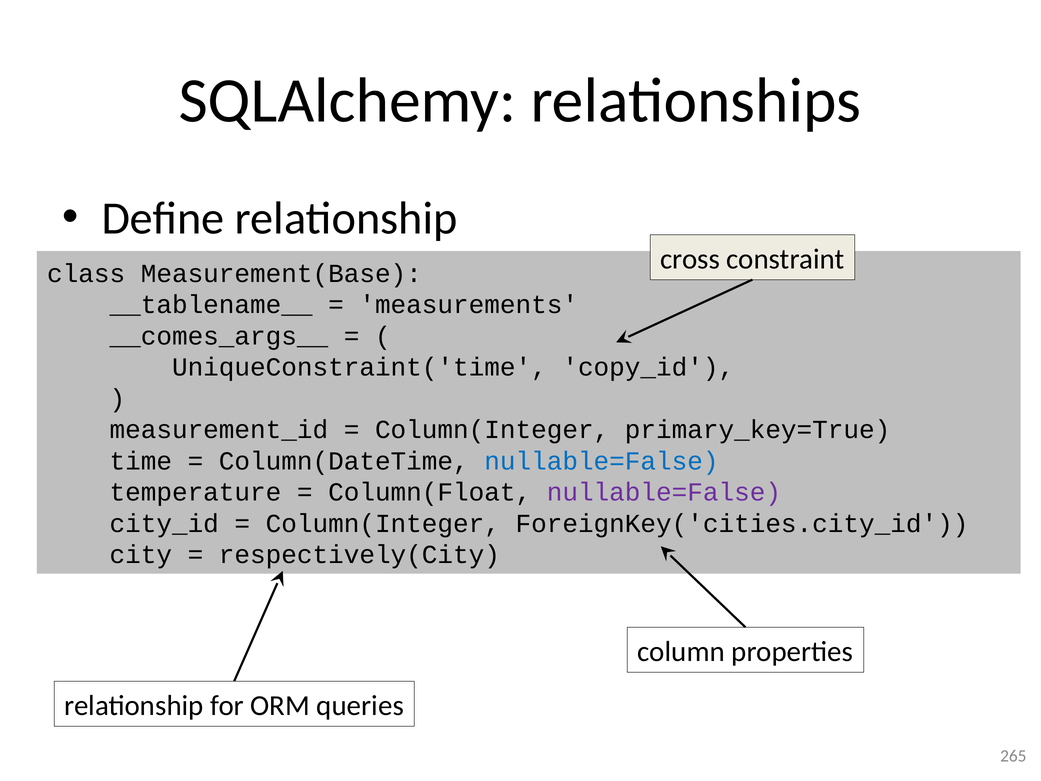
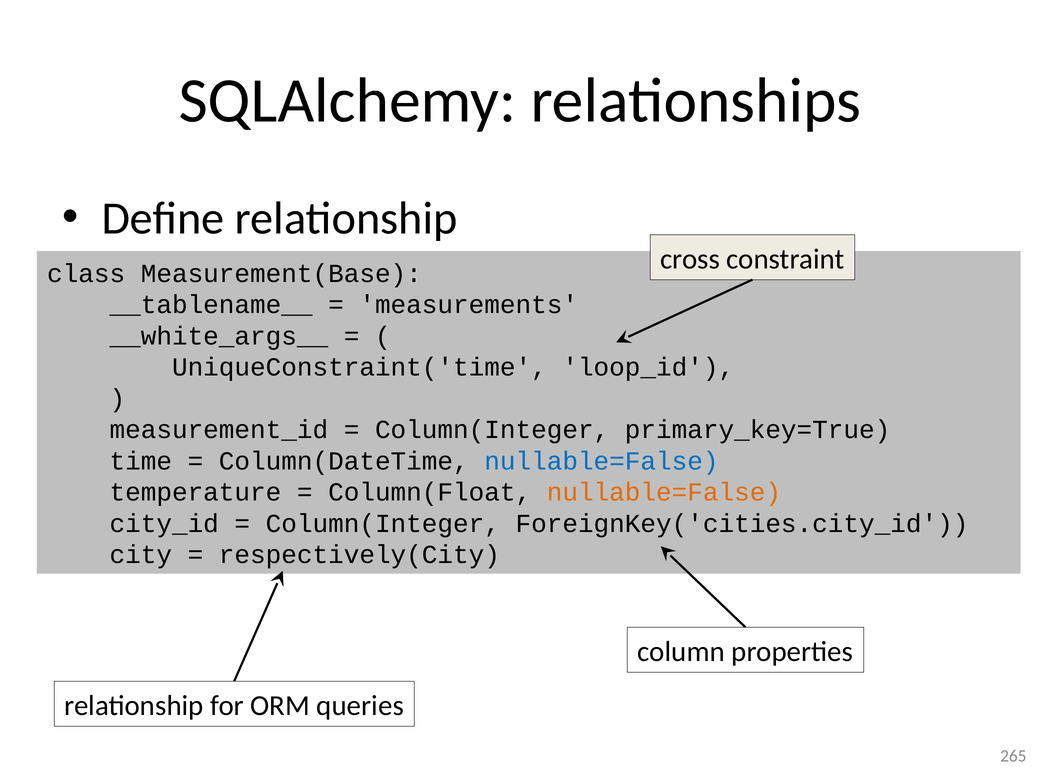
__comes_args__: __comes_args__ -> __white_args__
copy_id: copy_id -> loop_id
nullable=False at (664, 492) colour: purple -> orange
